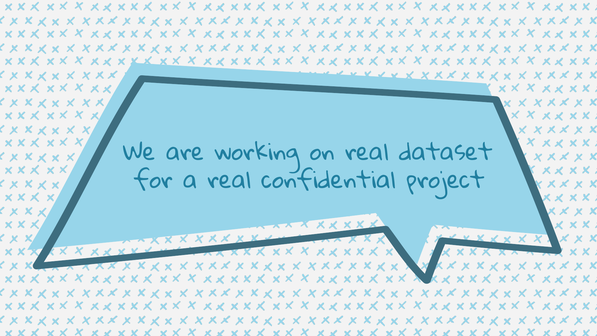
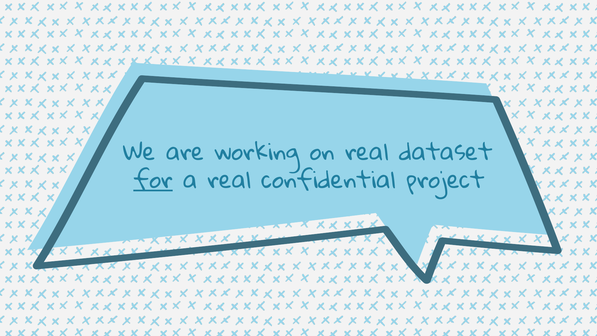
for underline: none -> present
